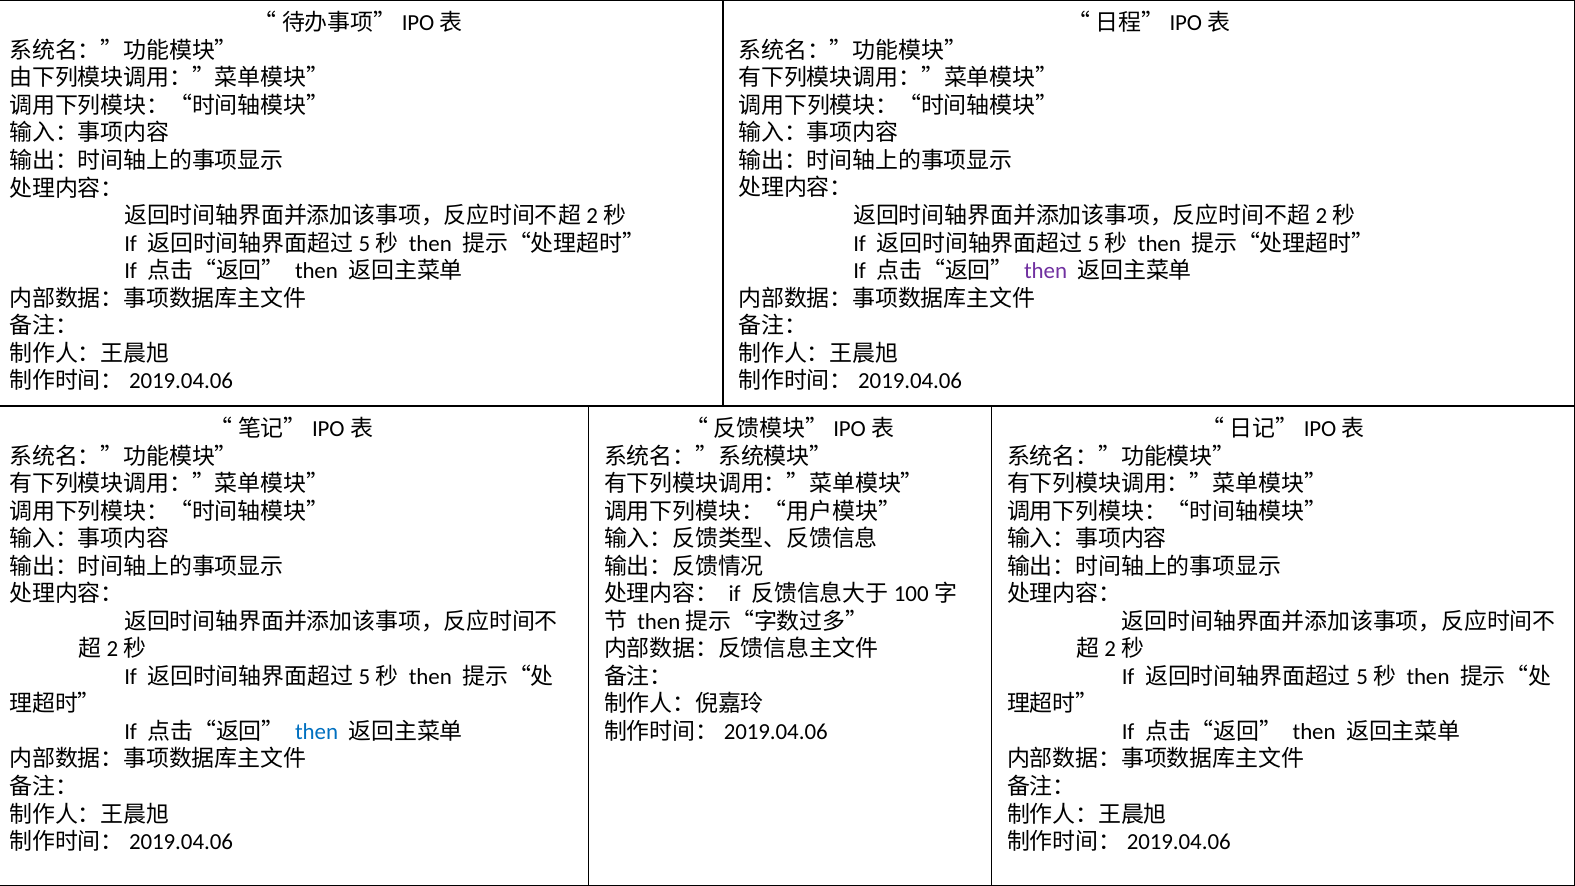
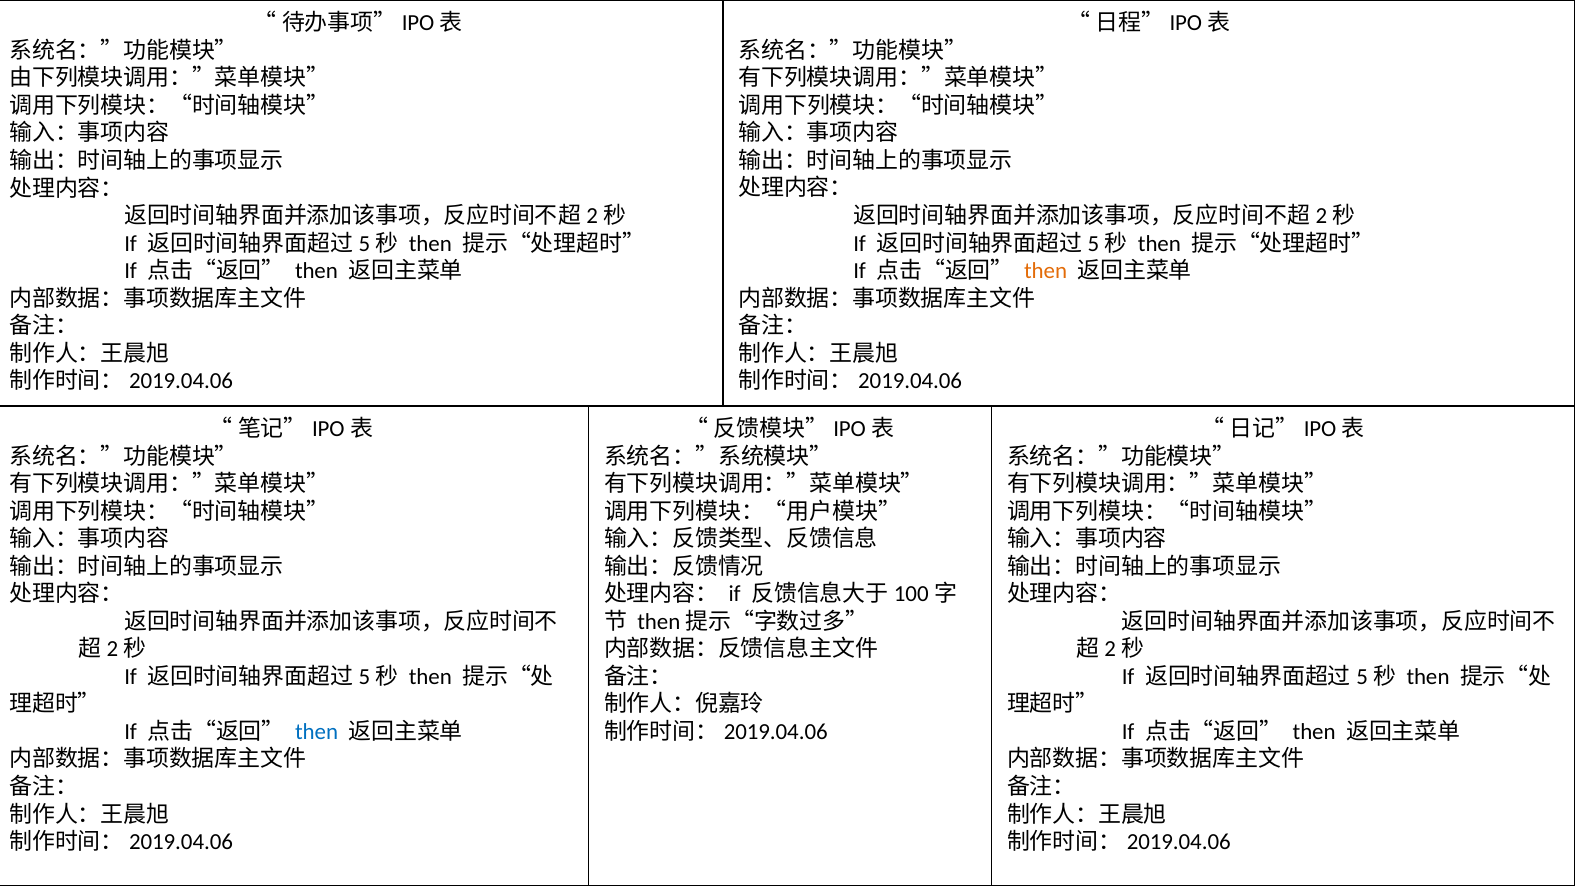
then at (1046, 271) colour: purple -> orange
